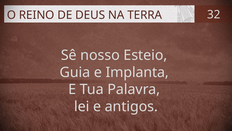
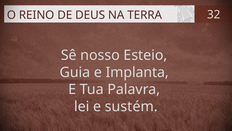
antigos: antigos -> sustém
